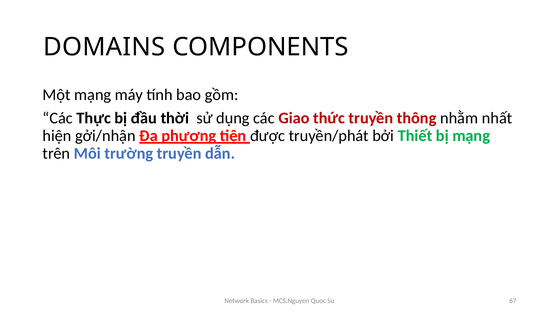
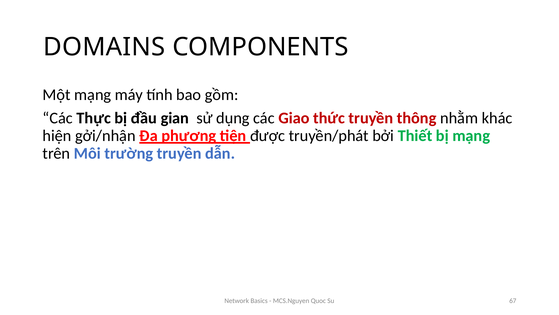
thời: thời -> gian
nhất: nhất -> khác
